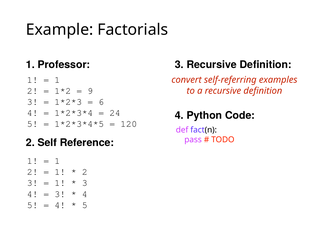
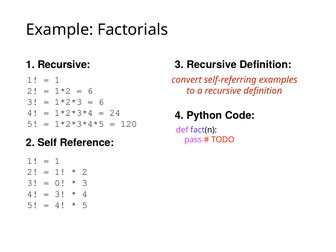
1 Professor: Professor -> Recursive
9 at (90, 91): 9 -> 6
1 at (60, 183): 1 -> 0
